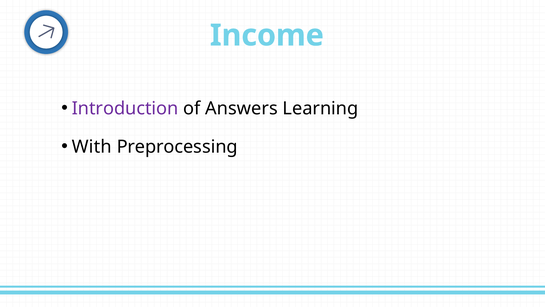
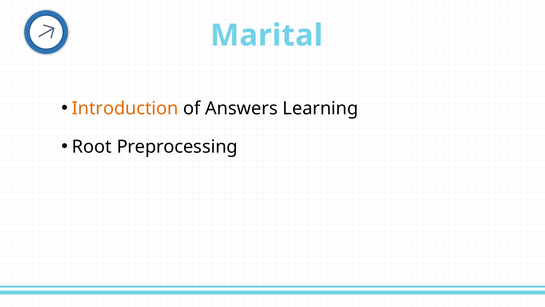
Income: Income -> Marital
Introduction colour: purple -> orange
With: With -> Root
